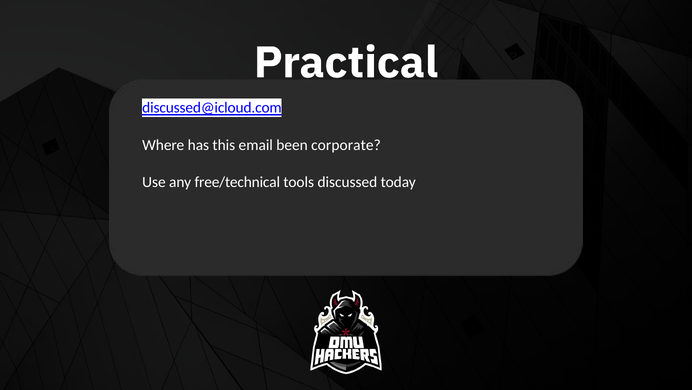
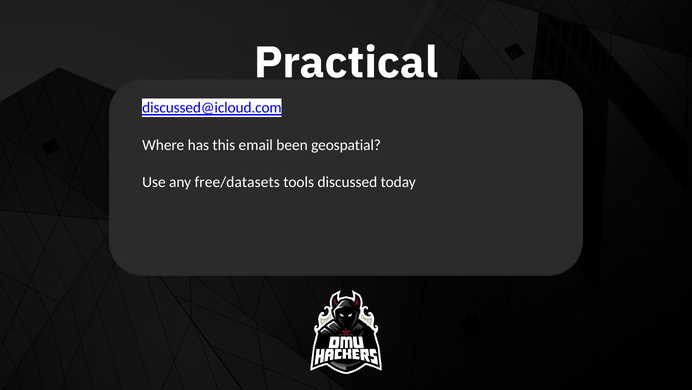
corporate: corporate -> geospatial
free/technical: free/technical -> free/datasets
